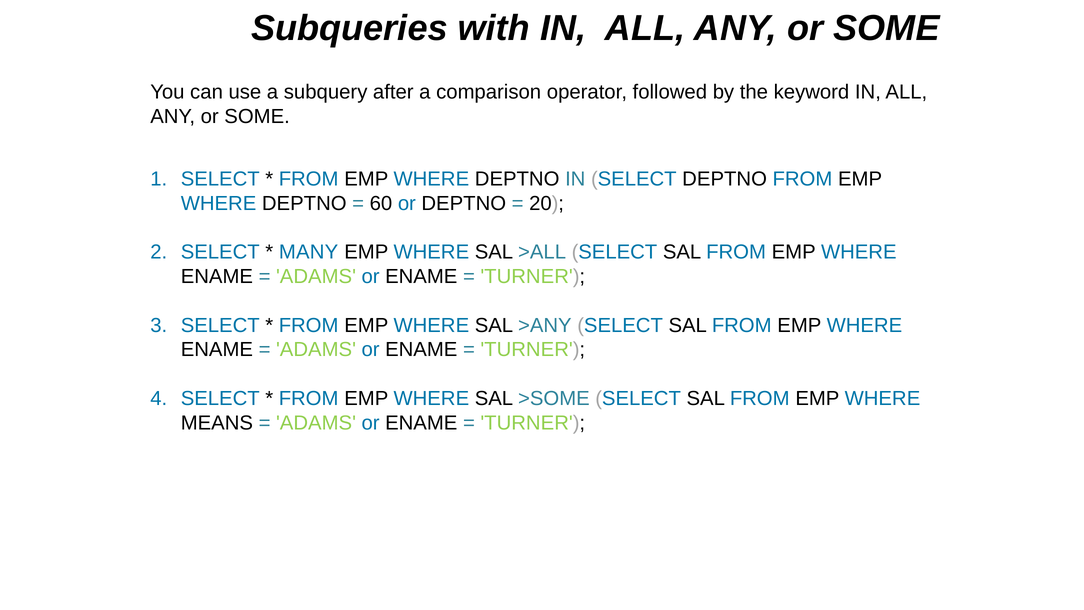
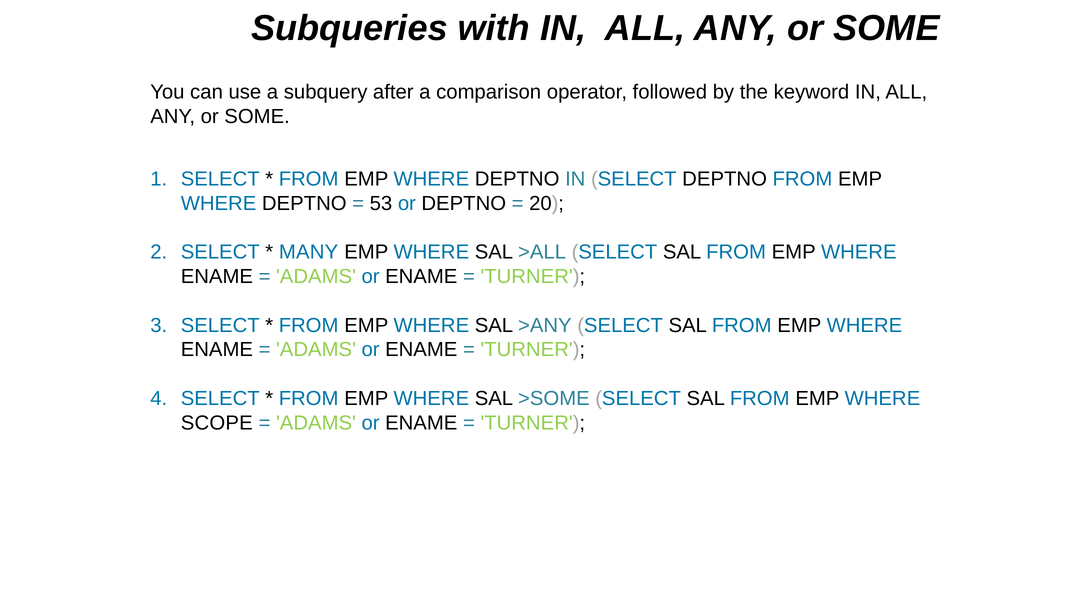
60: 60 -> 53
MEANS: MEANS -> SCOPE
